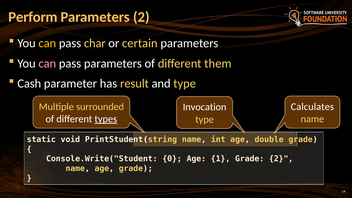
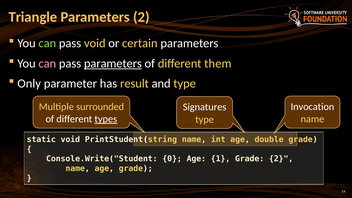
Perform: Perform -> Triangle
can at (47, 43) colour: yellow -> light green
pass char: char -> void
parameters at (113, 63) underline: none -> present
Cash: Cash -> Only
Calculates: Calculates -> Invocation
Invocation: Invocation -> Signatures
